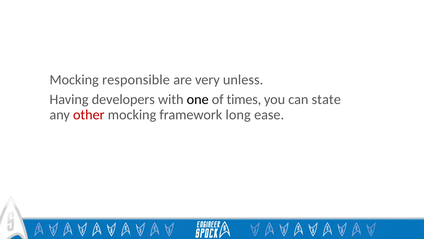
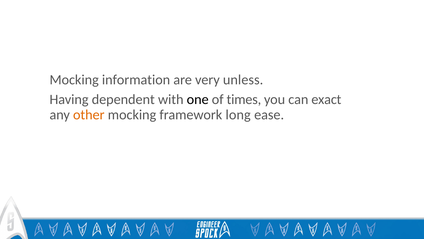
responsible: responsible -> information
developers: developers -> dependent
state: state -> exact
other colour: red -> orange
